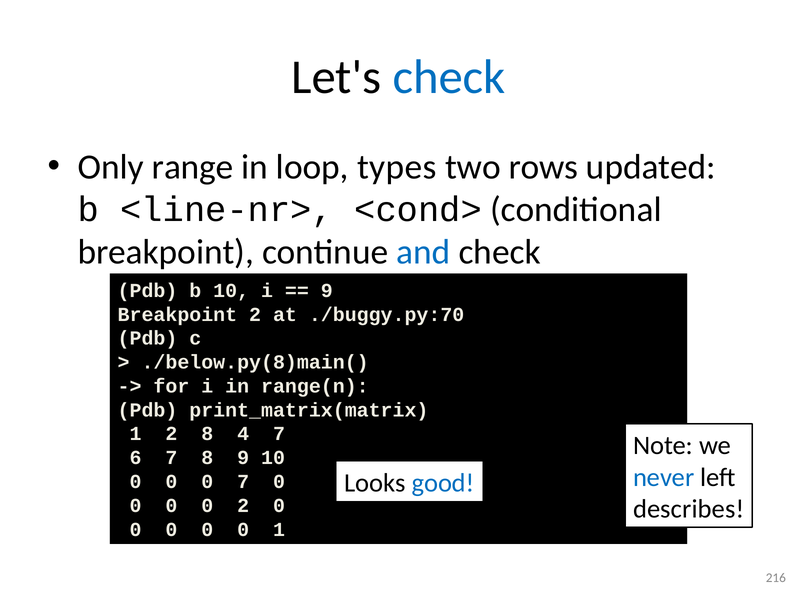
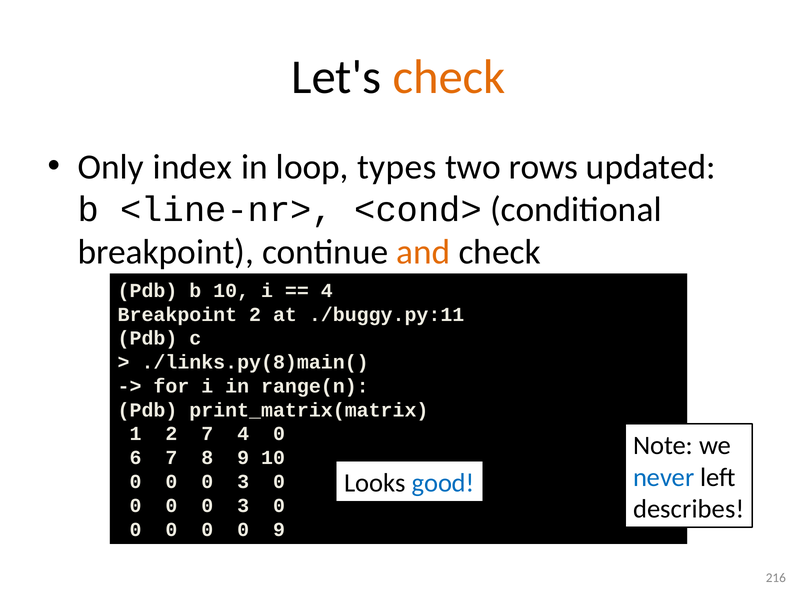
check at (449, 77) colour: blue -> orange
range: range -> index
and colour: blue -> orange
9 at (327, 291): 9 -> 4
./buggy.py:70: ./buggy.py:70 -> ./buggy.py:11
./below.py(8)main(: ./below.py(8)main( -> ./links.py(8)main(
2 8: 8 -> 7
4 7: 7 -> 0
7 at (243, 482): 7 -> 3
2 at (243, 506): 2 -> 3
0 1: 1 -> 9
